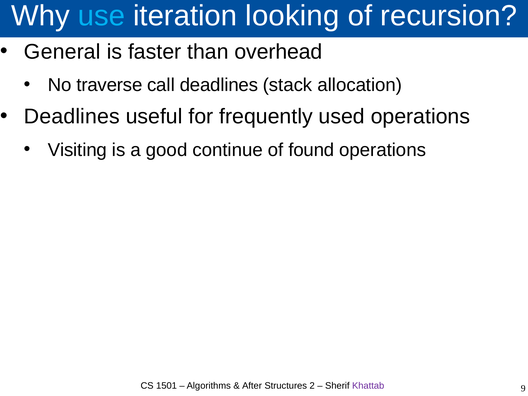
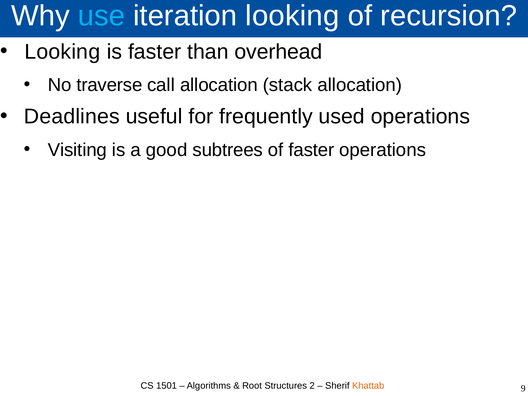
General at (62, 52): General -> Looking
call deadlines: deadlines -> allocation
continue: continue -> subtrees
of found: found -> faster
After: After -> Root
Khattab colour: purple -> orange
